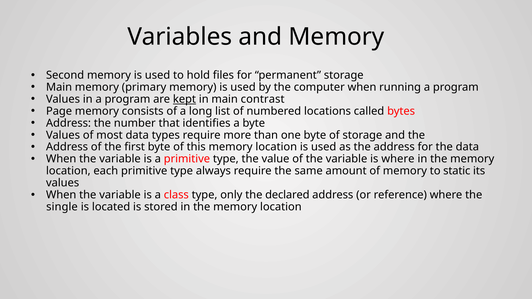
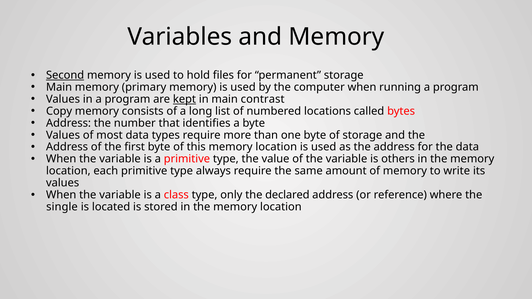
Second underline: none -> present
Page: Page -> Copy
is where: where -> others
static: static -> write
